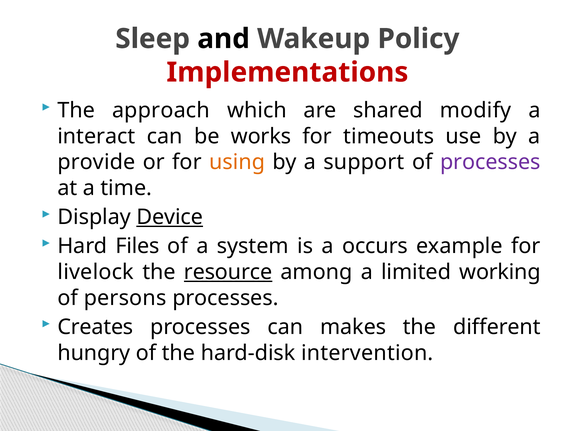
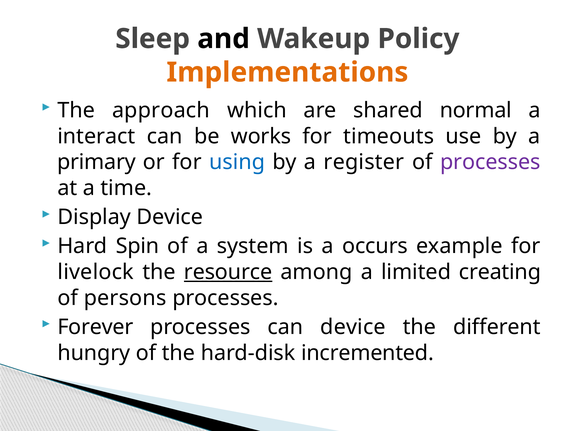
Implementations colour: red -> orange
modify: modify -> normal
provide: provide -> primary
using colour: orange -> blue
support: support -> register
Device at (170, 217) underline: present -> none
Files: Files -> Spin
working: working -> creating
Creates: Creates -> Forever
can makes: makes -> device
intervention: intervention -> incremented
